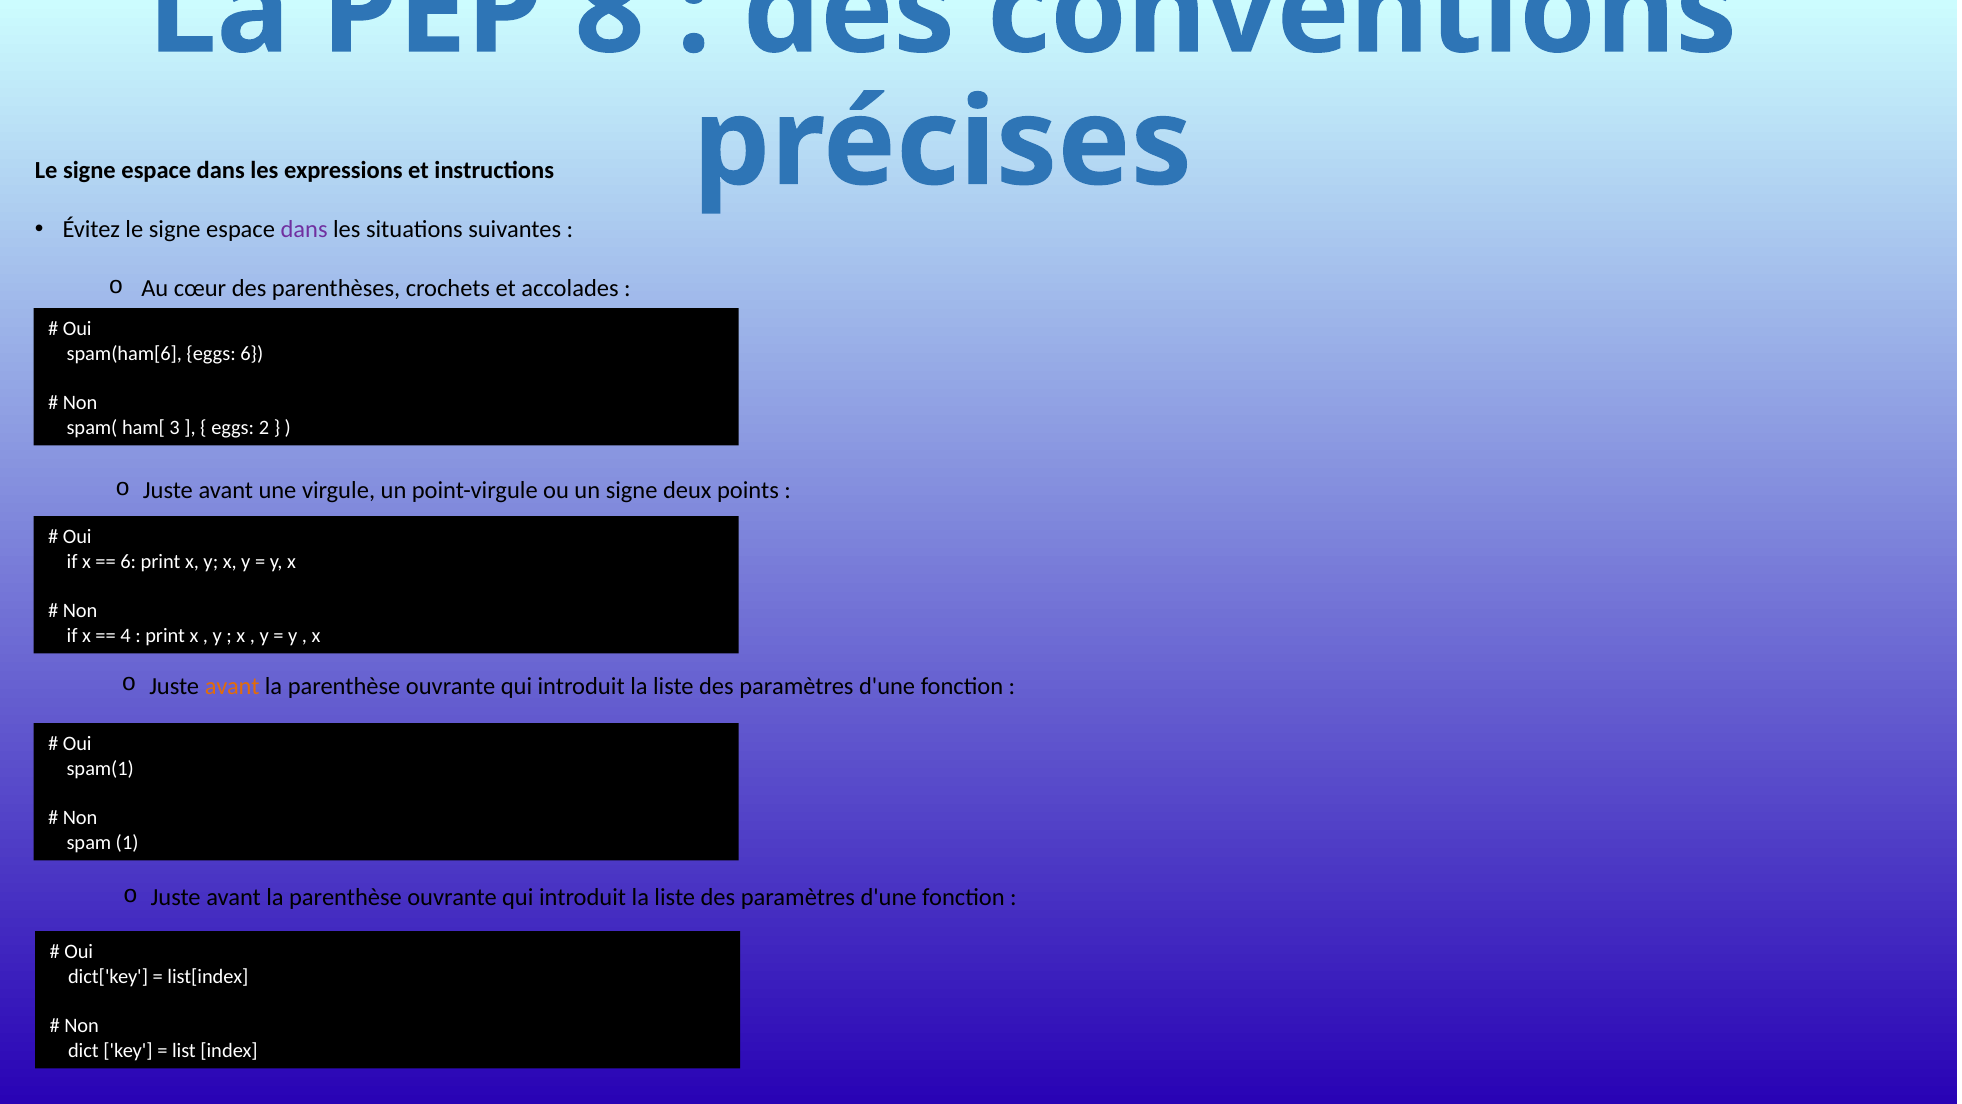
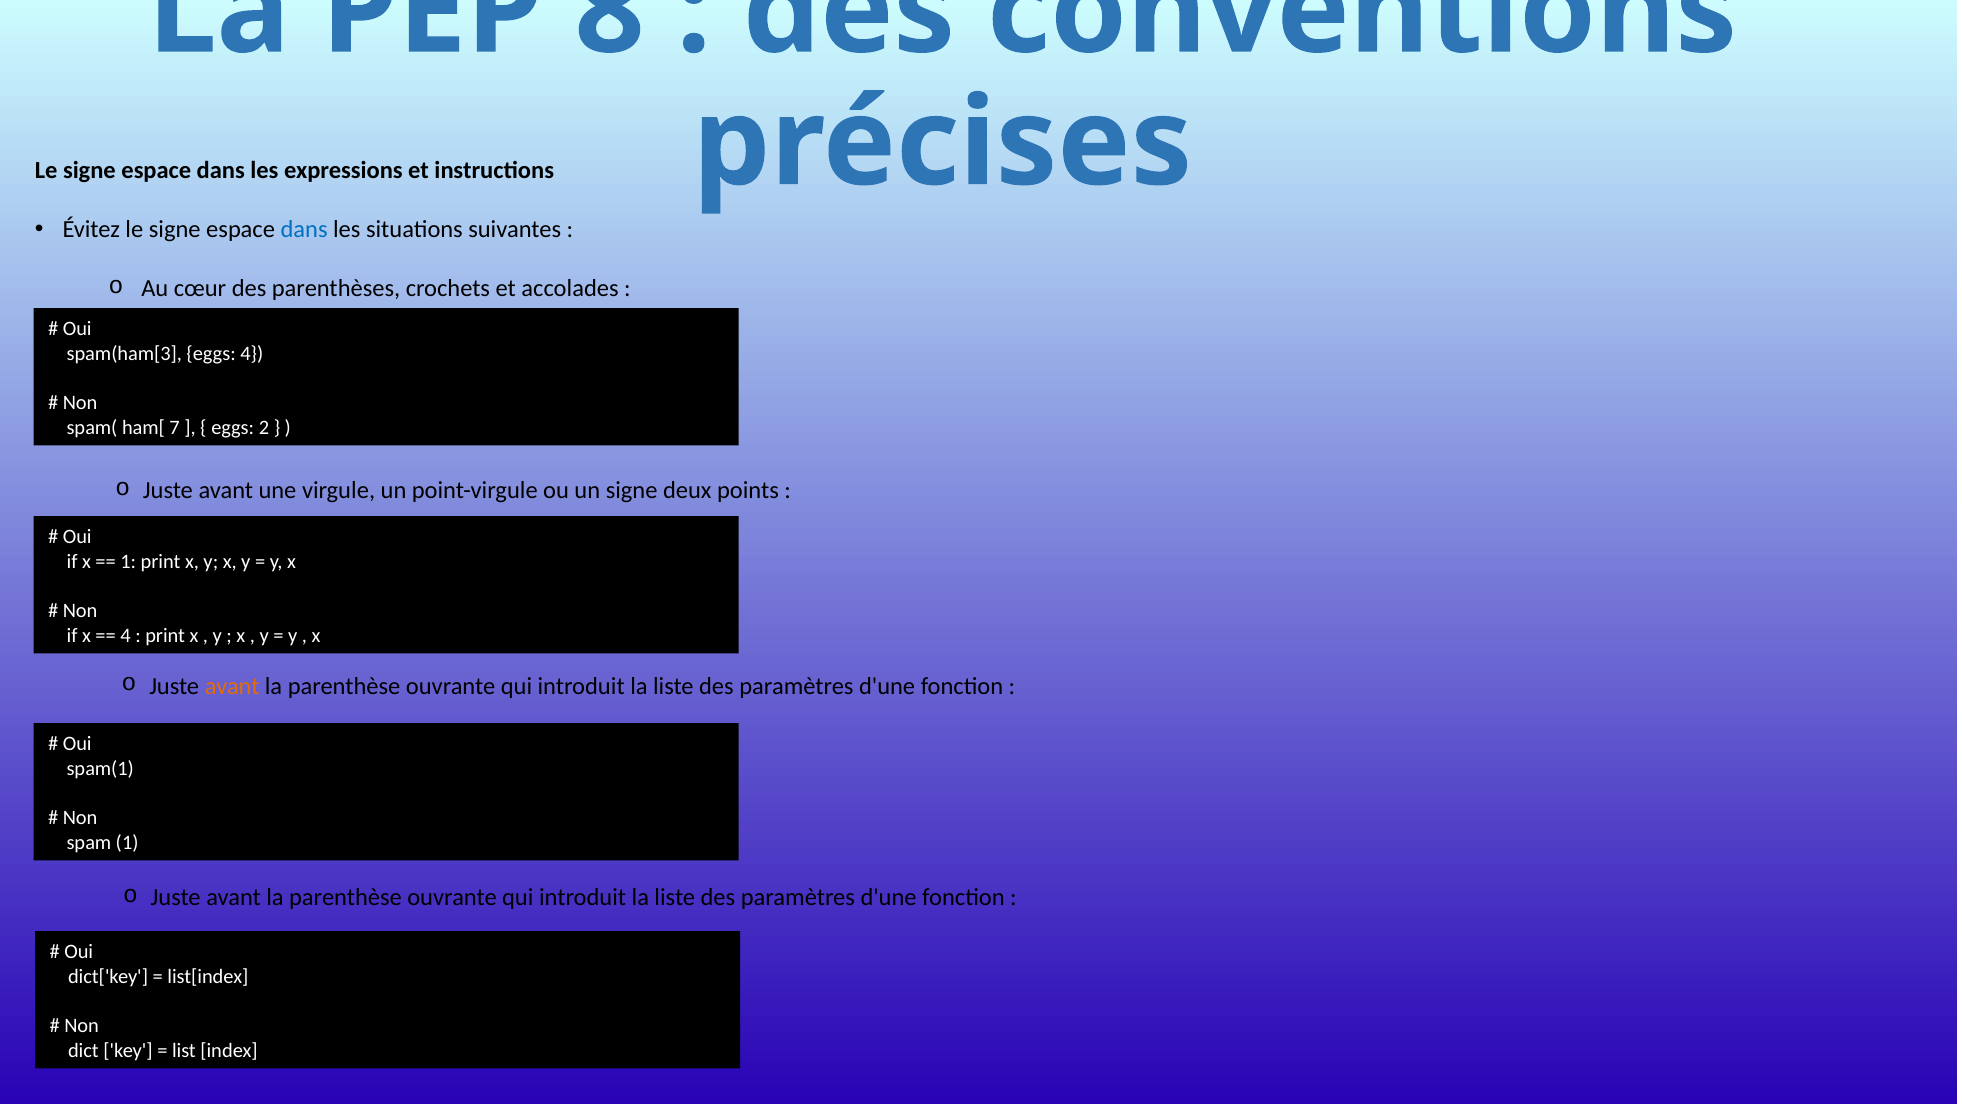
dans at (304, 229) colour: purple -> blue
spam(ham[6: spam(ham[6 -> spam(ham[3
eggs 6: 6 -> 4
3: 3 -> 7
6 at (128, 562): 6 -> 1
